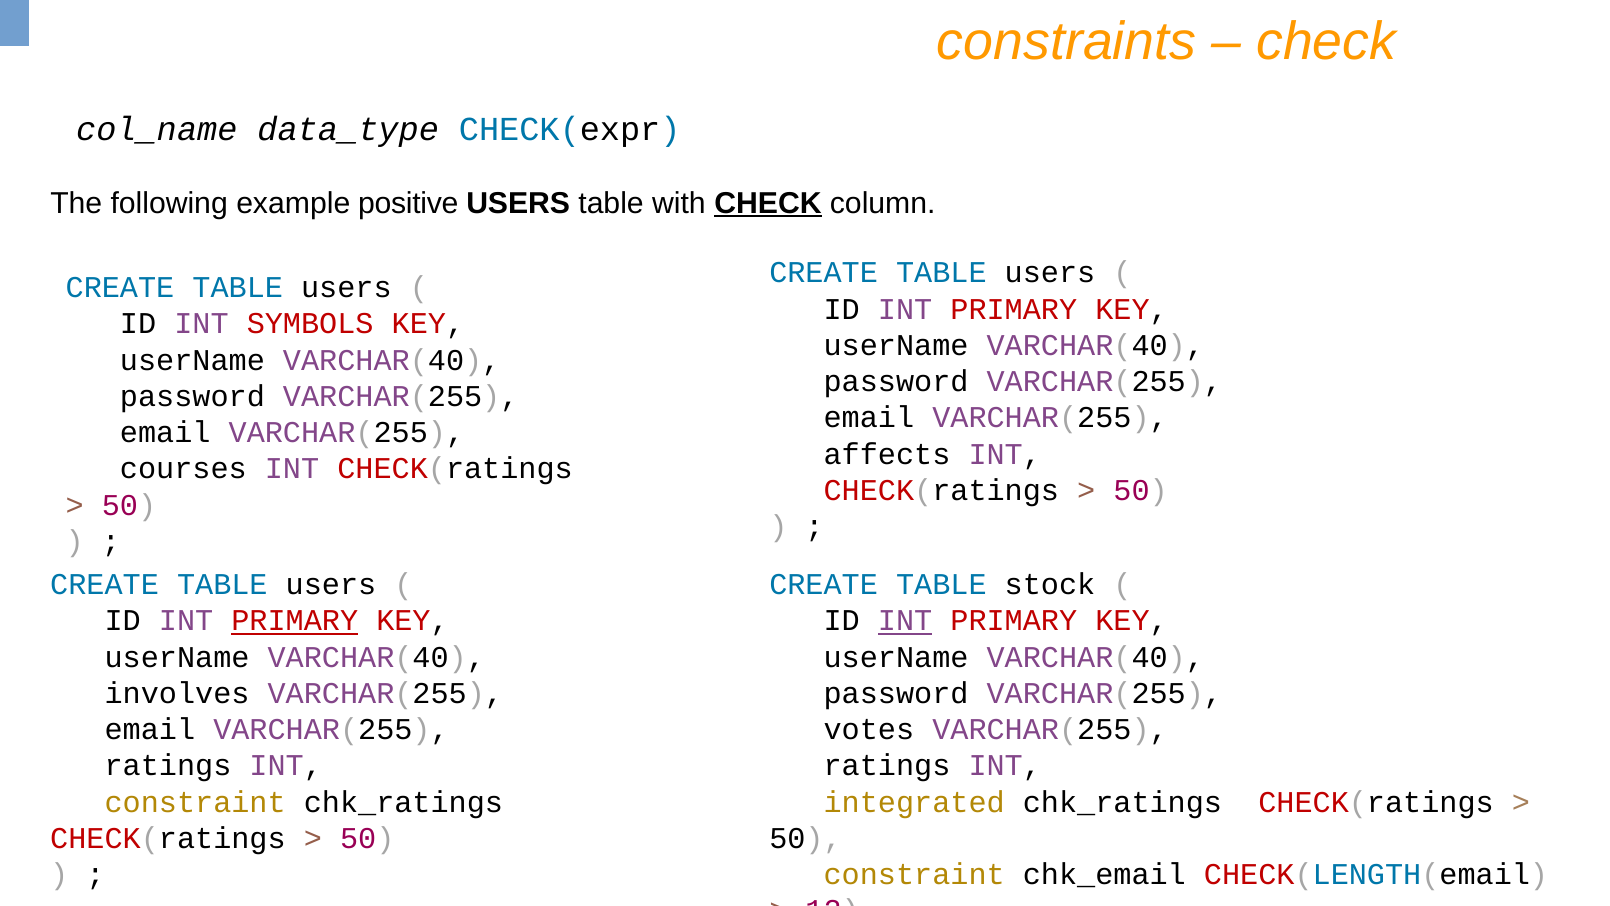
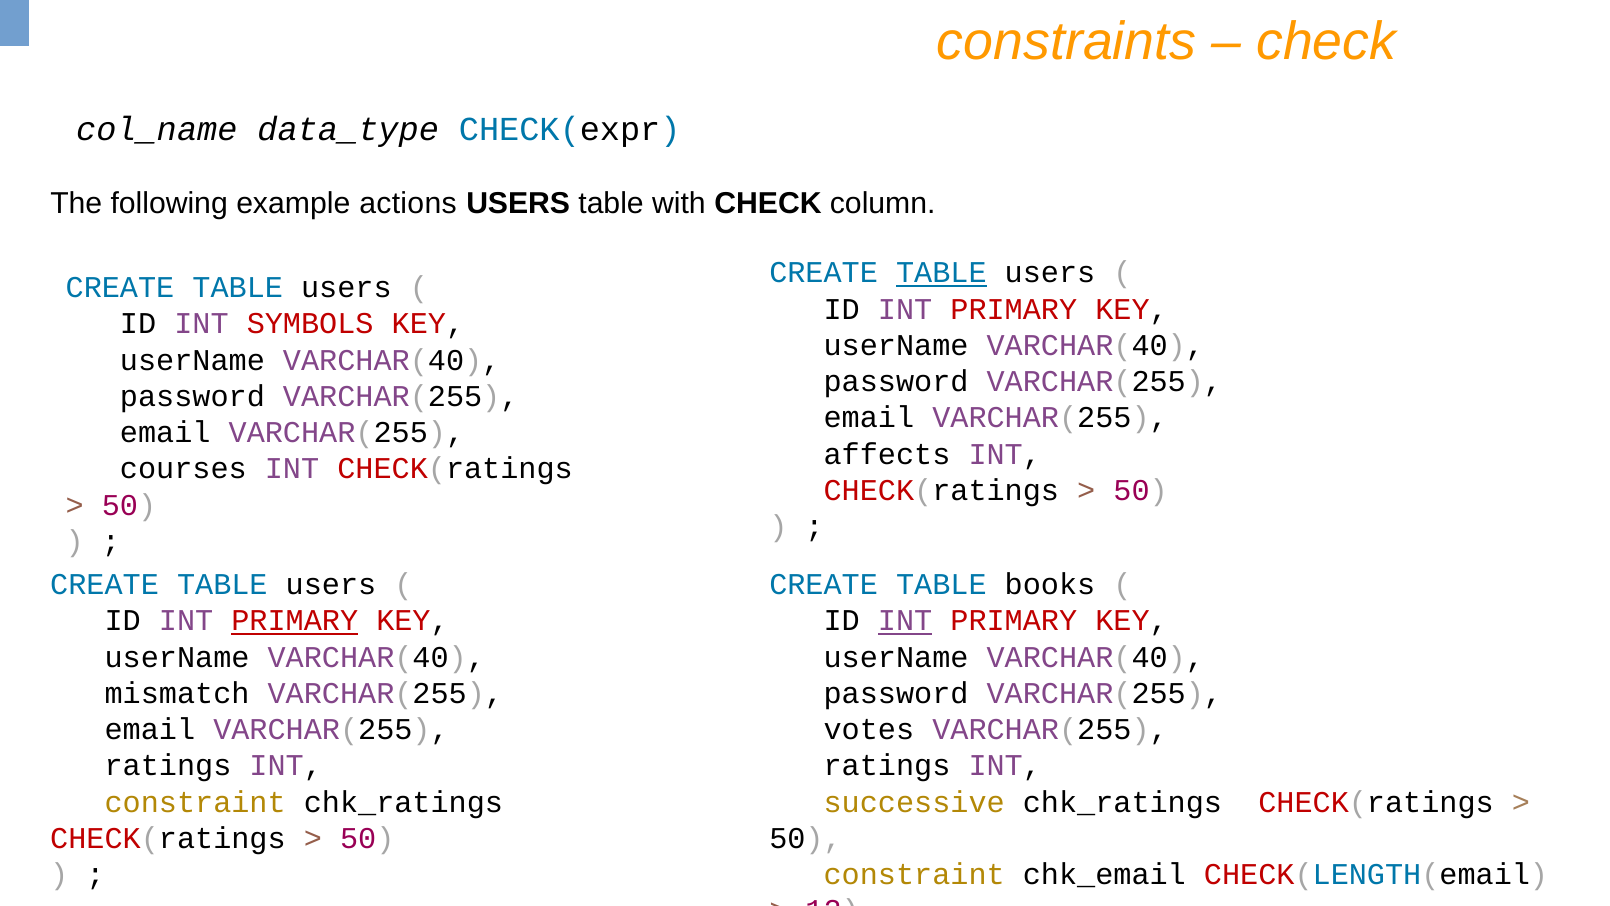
positive: positive -> actions
CHECK at (768, 203) underline: present -> none
TABLE at (941, 273) underline: none -> present
stock: stock -> books
involves: involves -> mismatch
integrated: integrated -> successive
